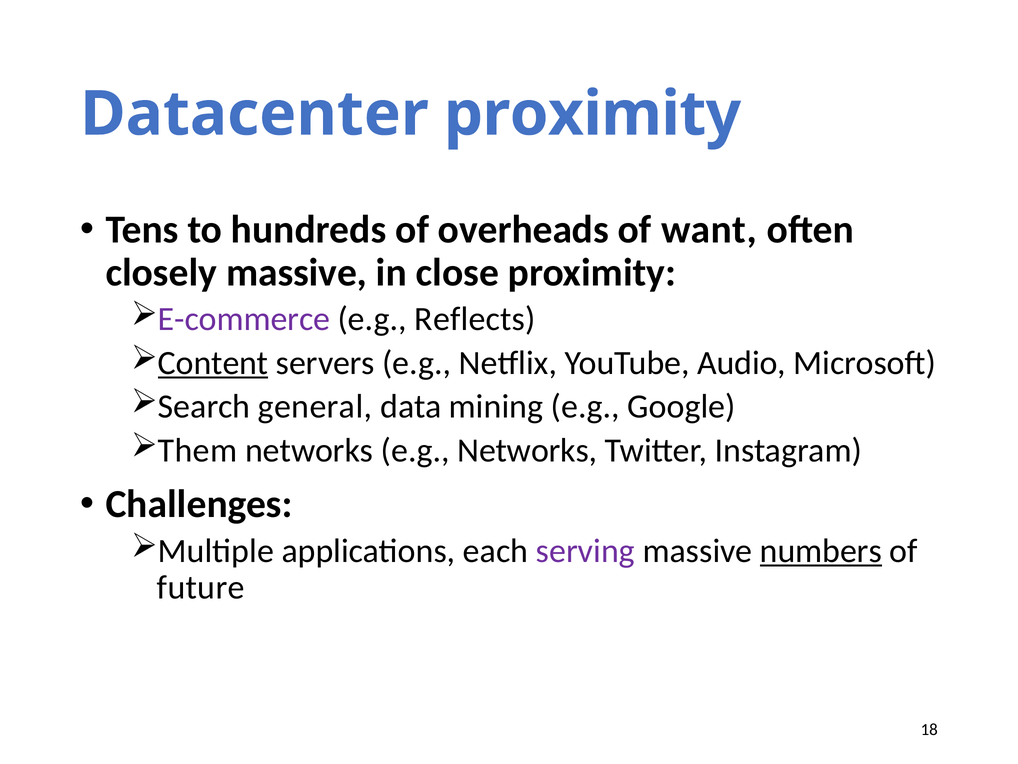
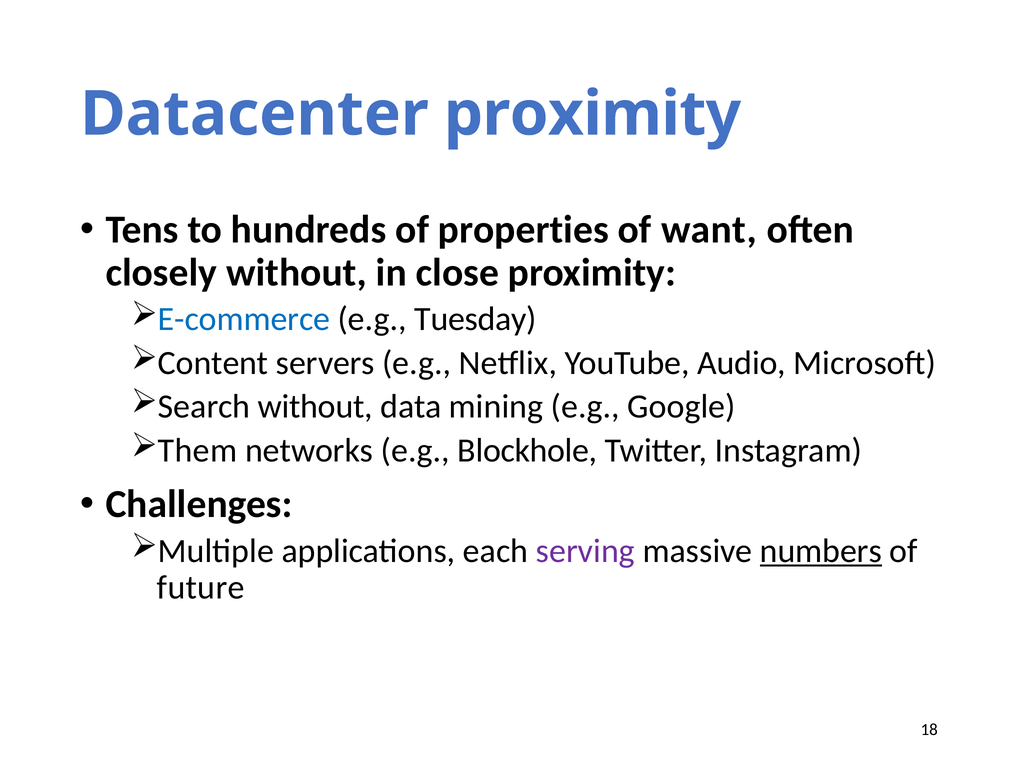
overheads: overheads -> properties
closely massive: massive -> without
E-commerce colour: purple -> blue
Reflects: Reflects -> Tuesday
Content underline: present -> none
Search general: general -> without
e.g Networks: Networks -> Blockhole
